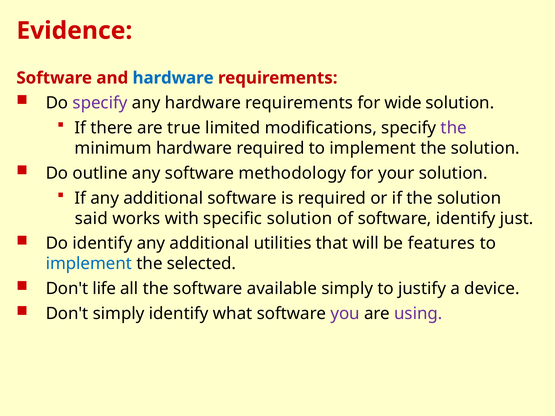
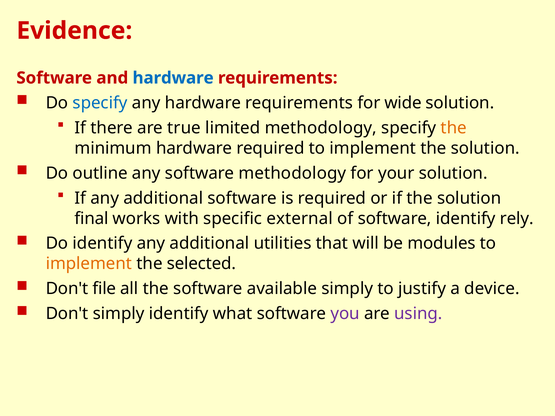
specify at (100, 103) colour: purple -> blue
limited modifications: modifications -> methodology
the at (454, 128) colour: purple -> orange
said: said -> final
specific solution: solution -> external
just: just -> rely
features: features -> modules
implement at (89, 264) colour: blue -> orange
life: life -> file
